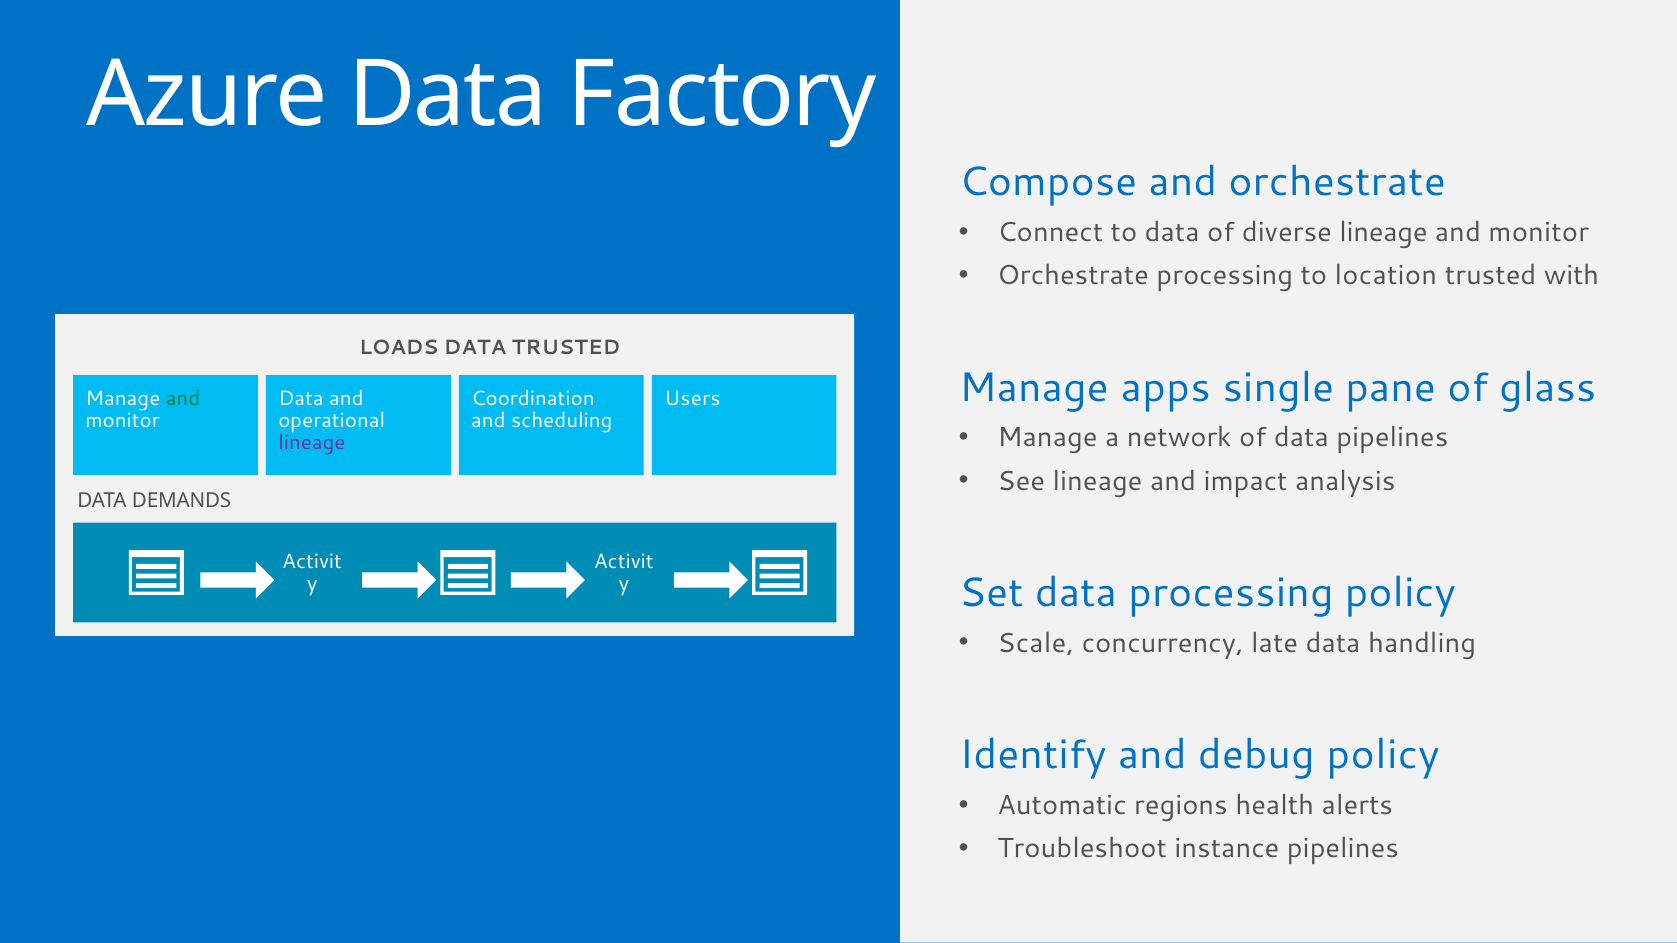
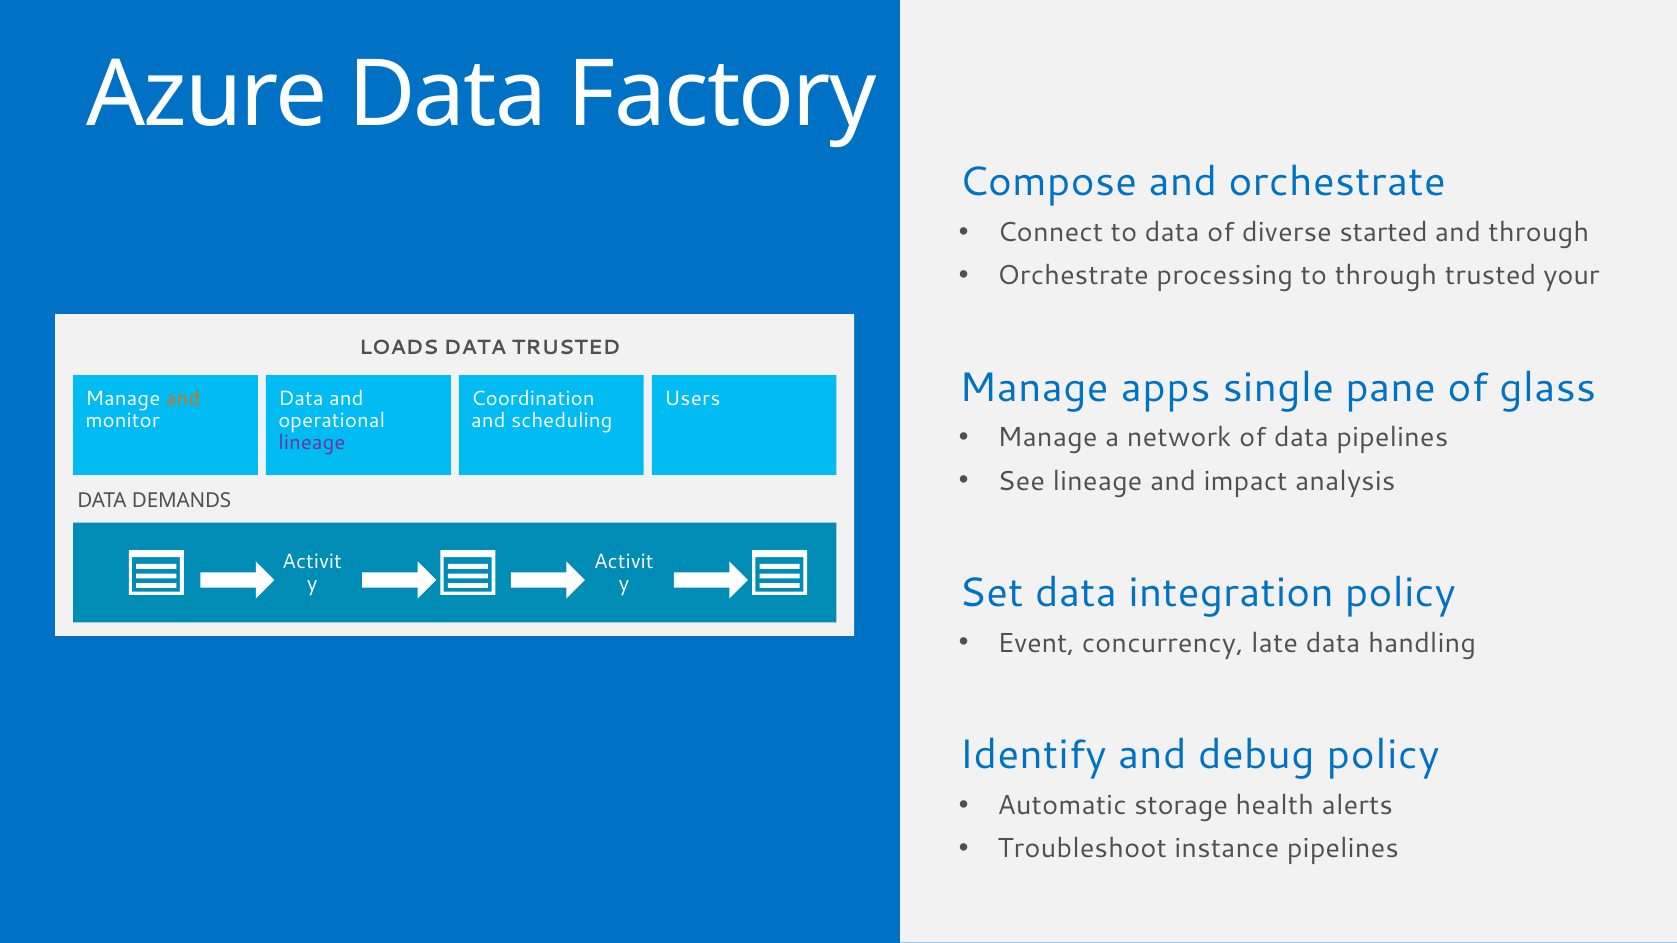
diverse lineage: lineage -> started
monitor at (1539, 233): monitor -> through
to location: location -> through
with: with -> your
and at (183, 399) colour: green -> orange
data processing: processing -> integration
Scale: Scale -> Event
regions: regions -> storage
